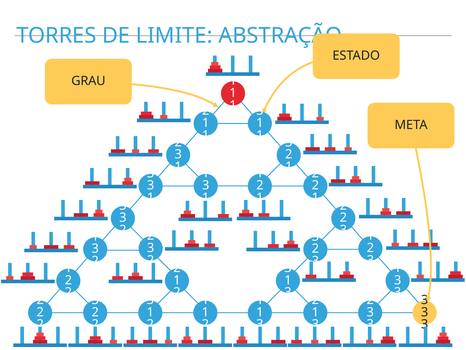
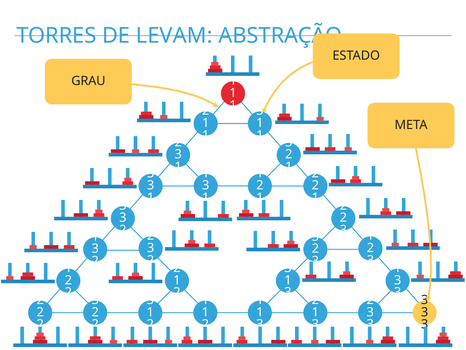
LIMITE: LIMITE -> LEVAM
